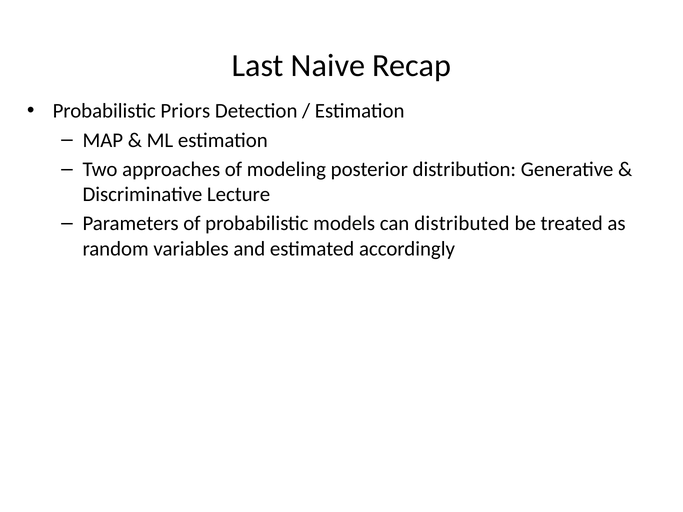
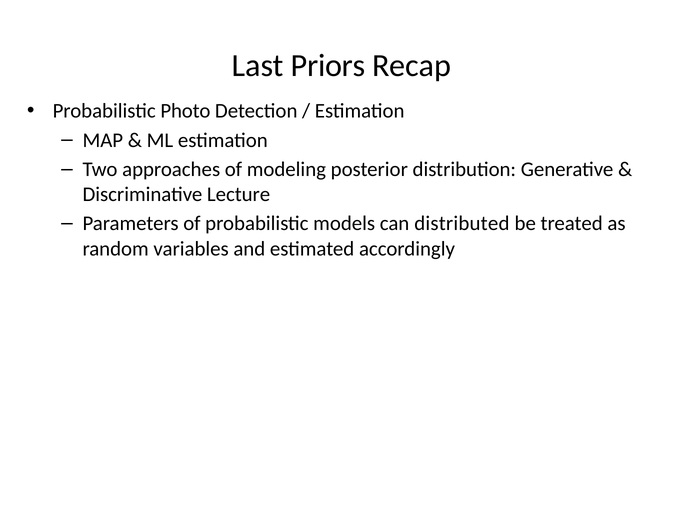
Naive: Naive -> Priors
Priors: Priors -> Photo
